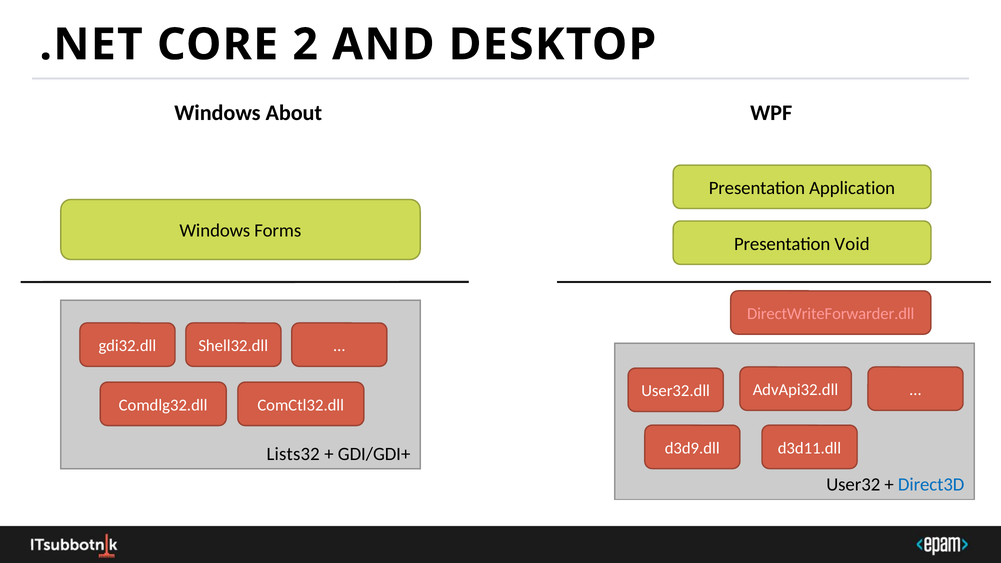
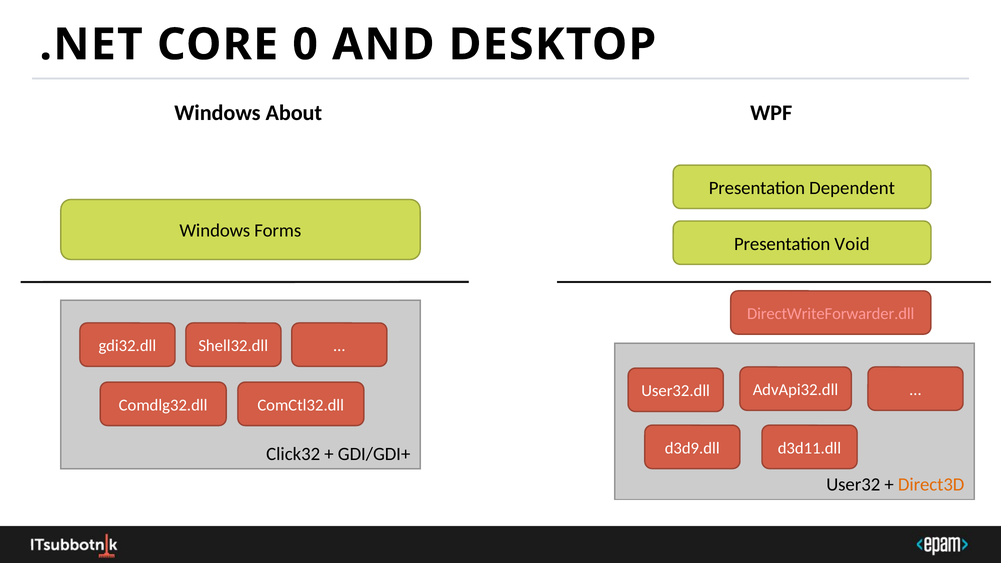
2: 2 -> 0
Application: Application -> Dependent
Lists32: Lists32 -> Click32
Direct3D colour: blue -> orange
